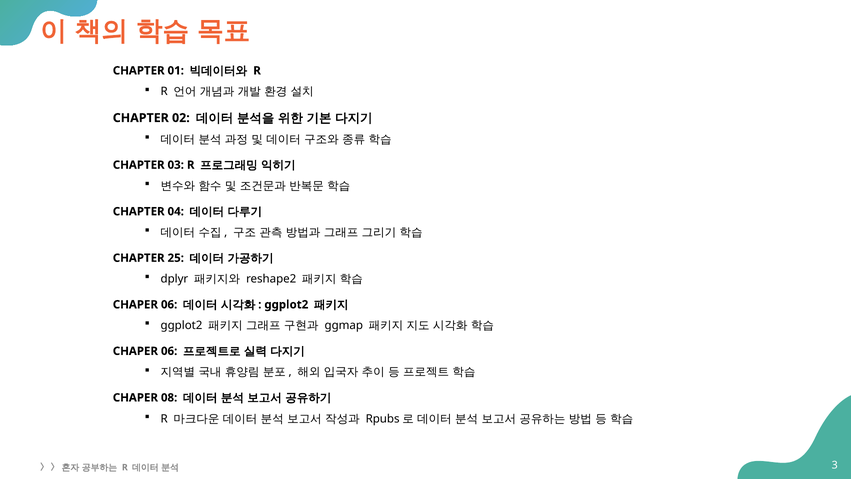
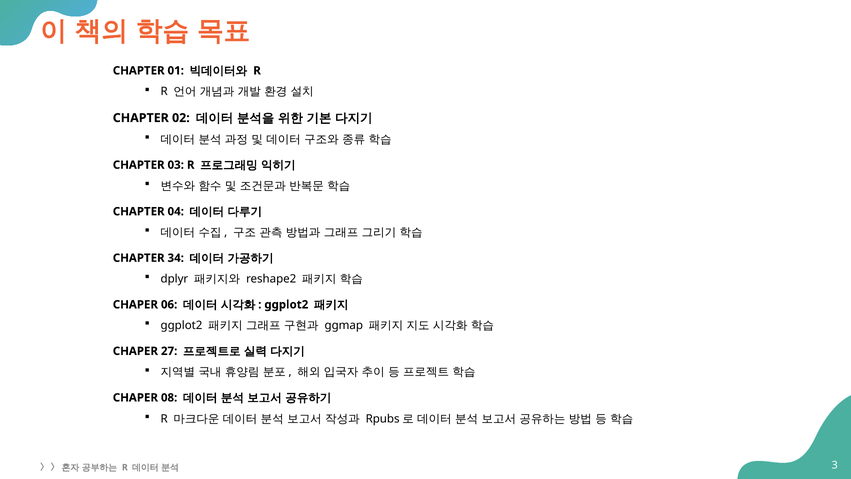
25: 25 -> 34
06 at (169, 351): 06 -> 27
